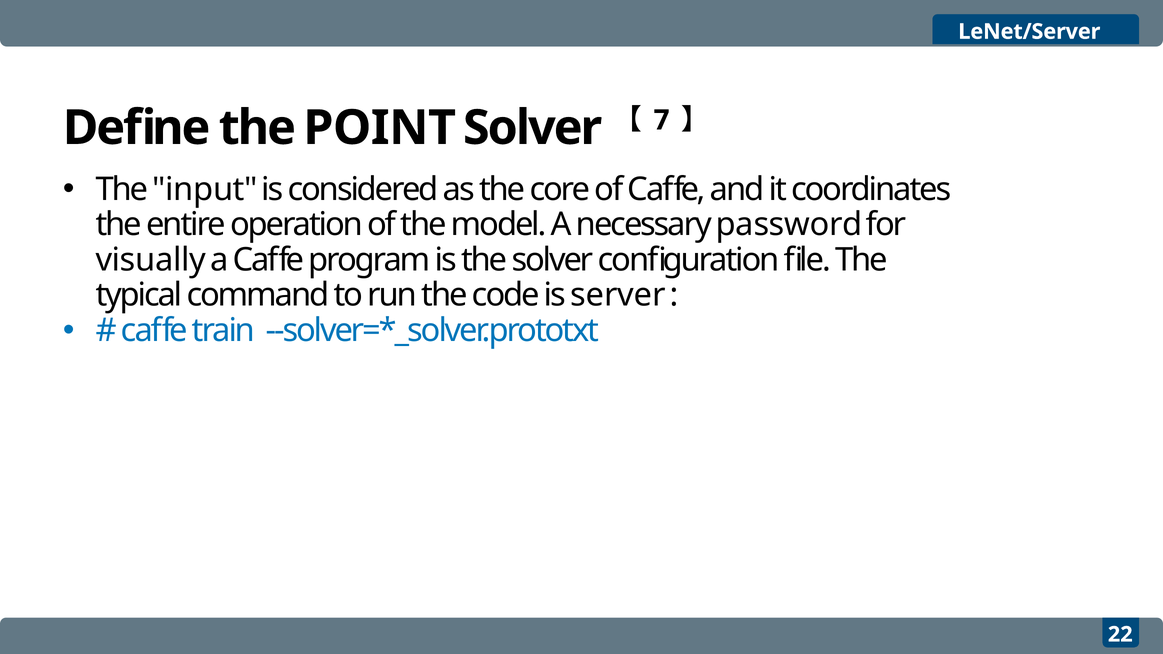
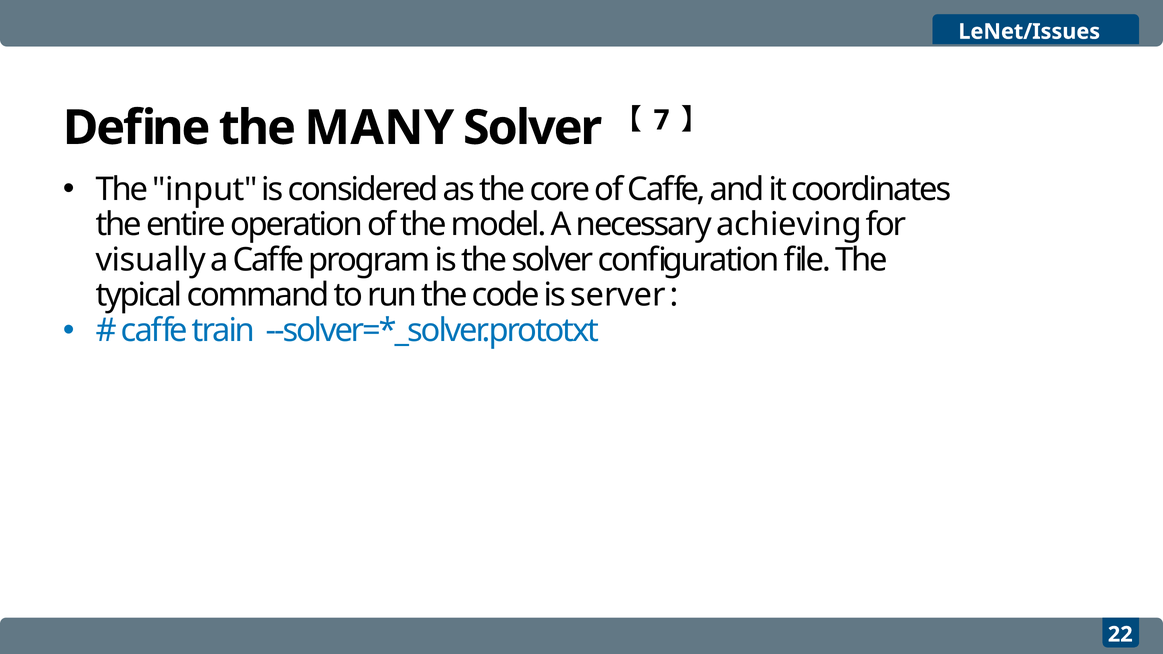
LeNet/Server: LeNet/Server -> LeNet/Issues
POINT: POINT -> MANY
password: password -> achieving
